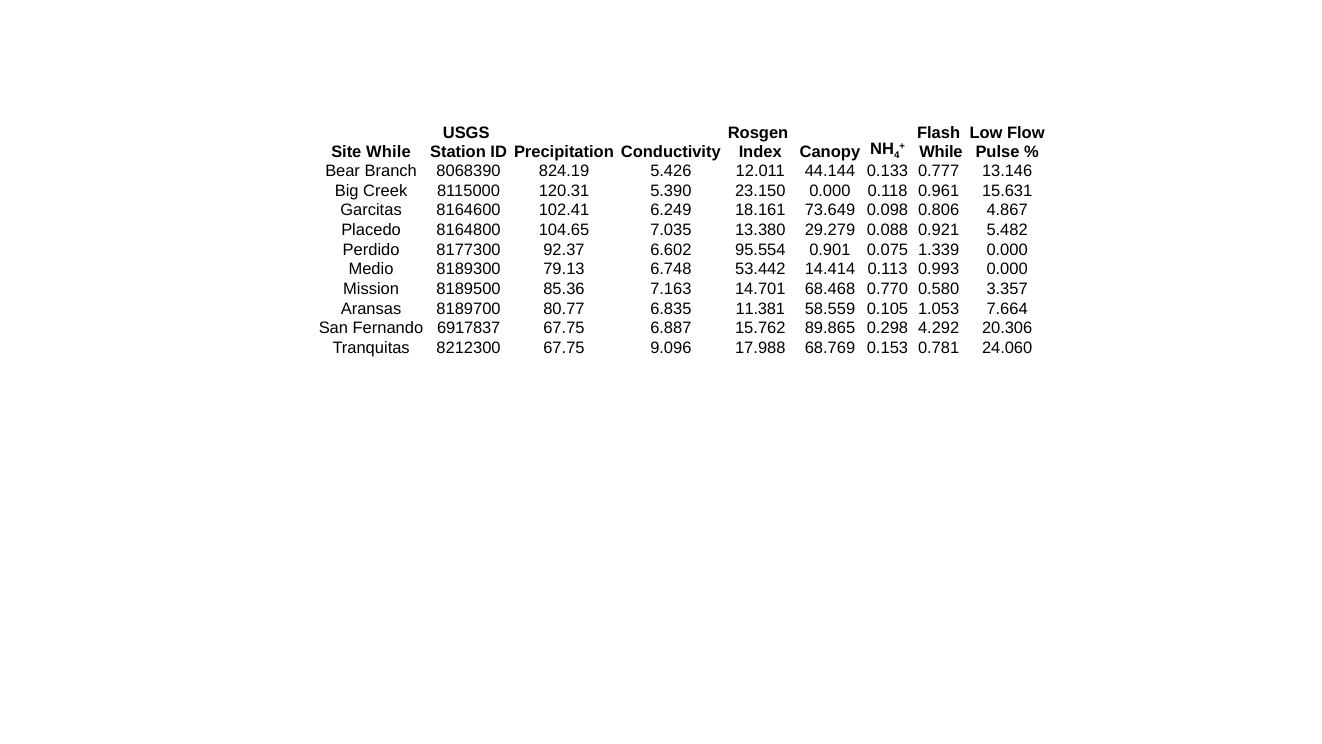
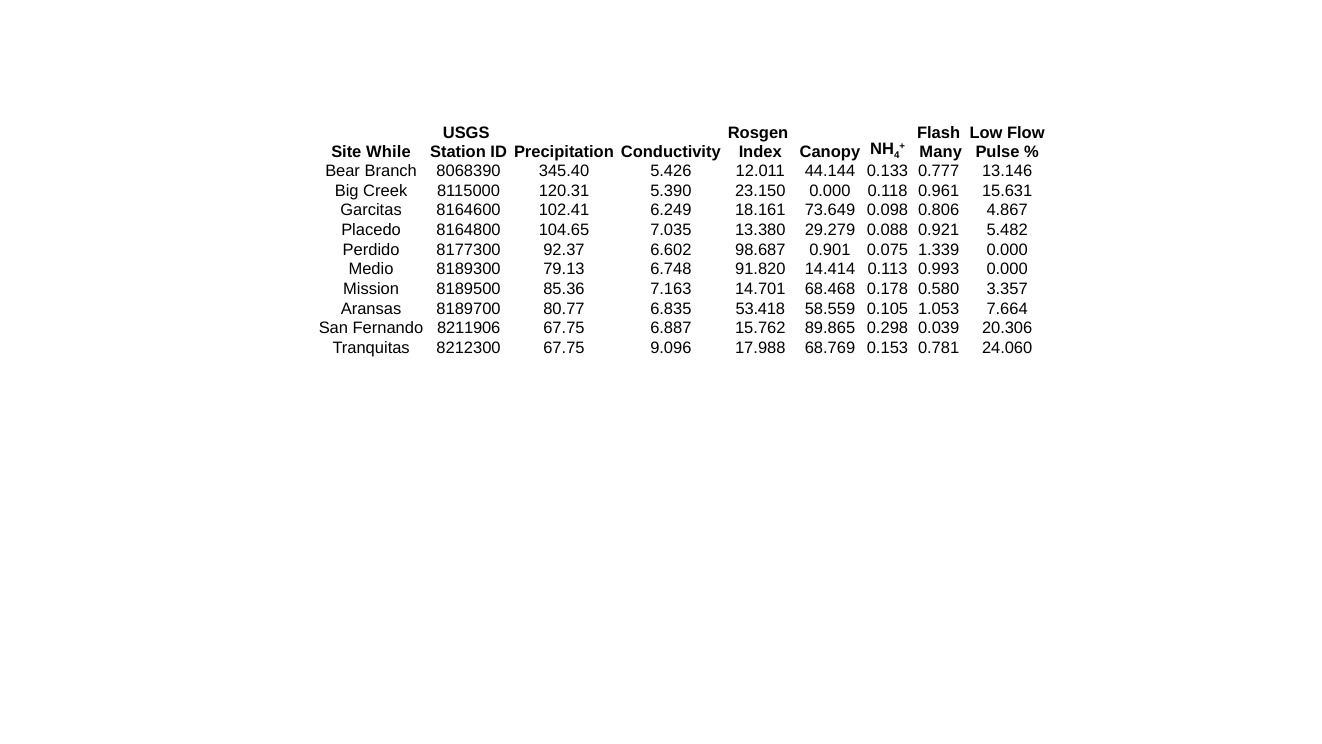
While at (941, 152): While -> Many
824.19: 824.19 -> 345.40
95.554: 95.554 -> 98.687
53.442: 53.442 -> 91.820
0.770: 0.770 -> 0.178
11.381: 11.381 -> 53.418
6917837: 6917837 -> 8211906
4.292: 4.292 -> 0.039
